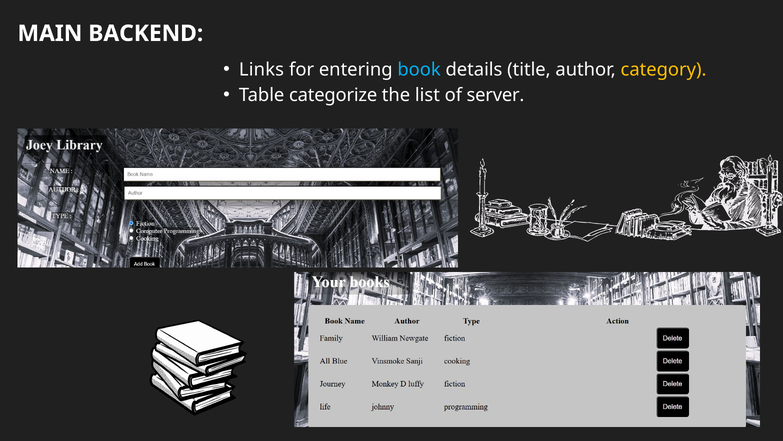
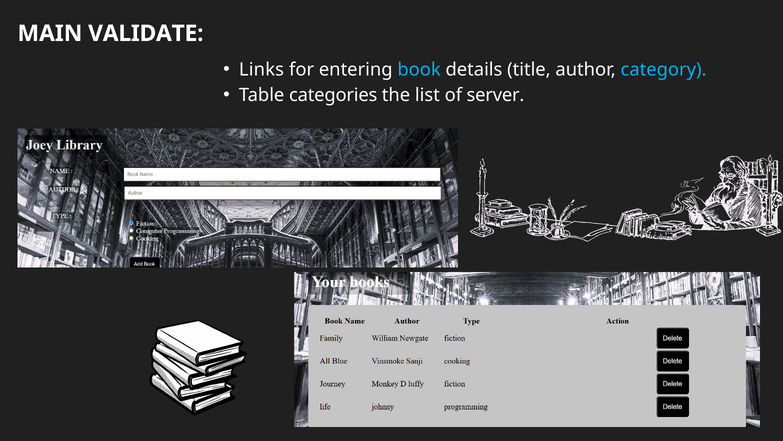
BACKEND: BACKEND -> VALIDATE
category colour: yellow -> light blue
categorize: categorize -> categories
